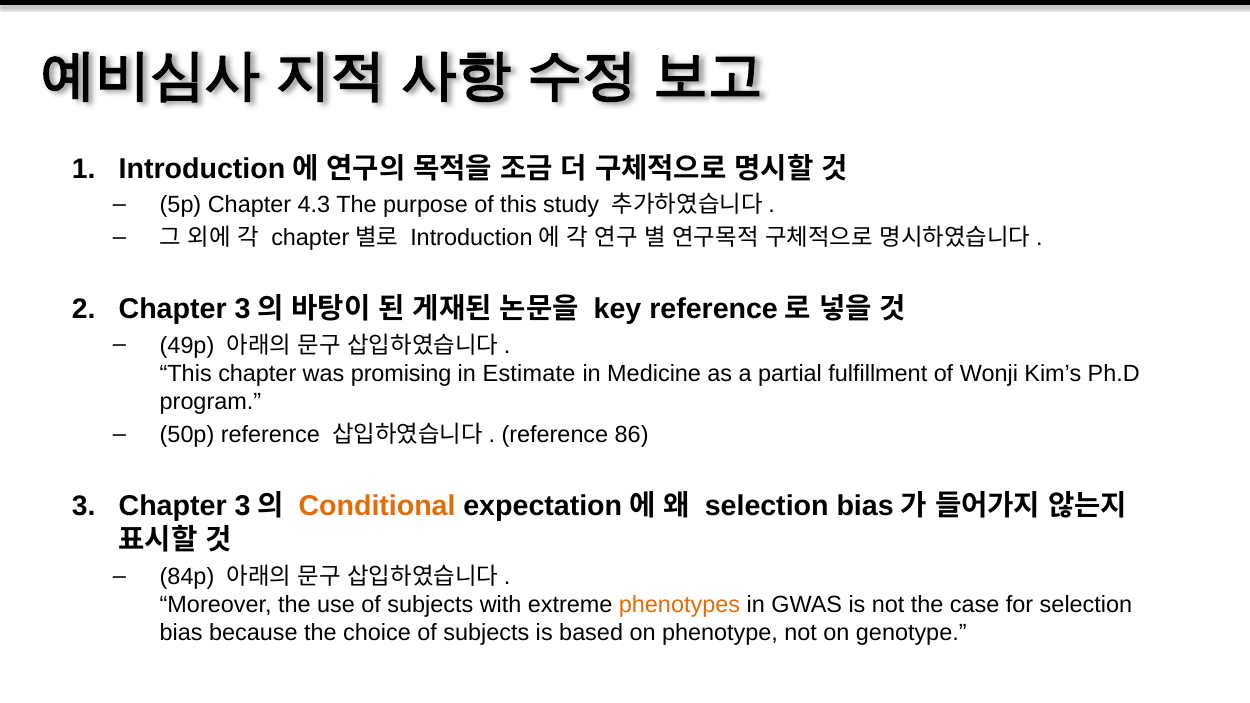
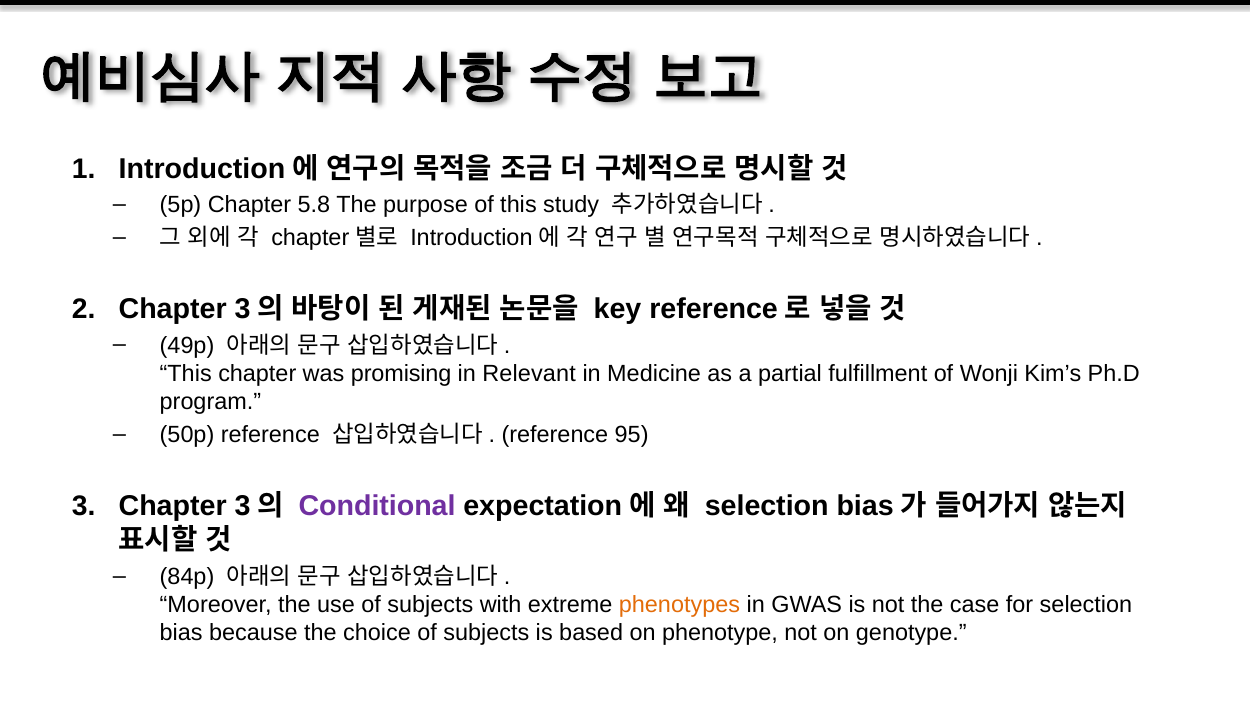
4.3: 4.3 -> 5.8
Estimate: Estimate -> Relevant
86: 86 -> 95
Conditional colour: orange -> purple
